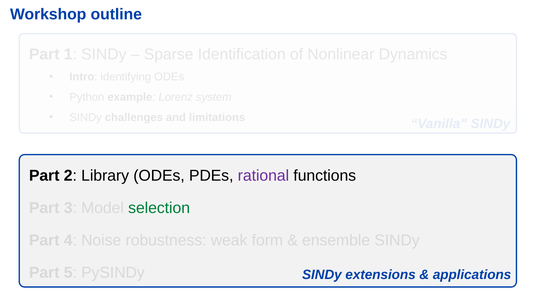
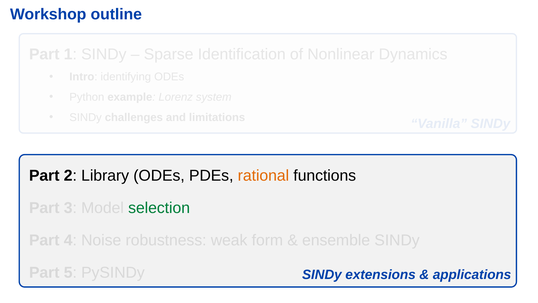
rational colour: purple -> orange
